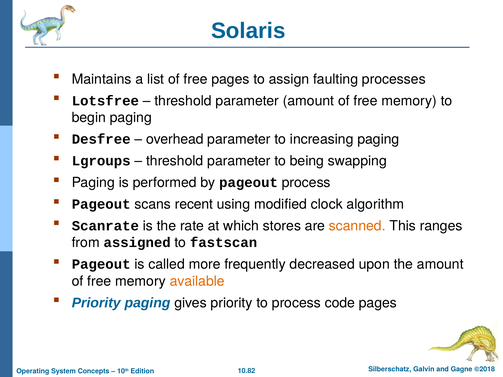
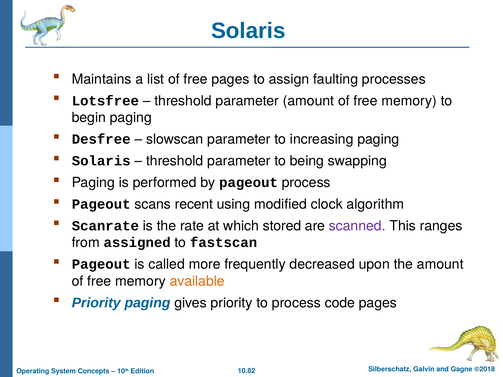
overhead: overhead -> slowscan
Lgroups at (101, 161): Lgroups -> Solaris
stores: stores -> stored
scanned colour: orange -> purple
